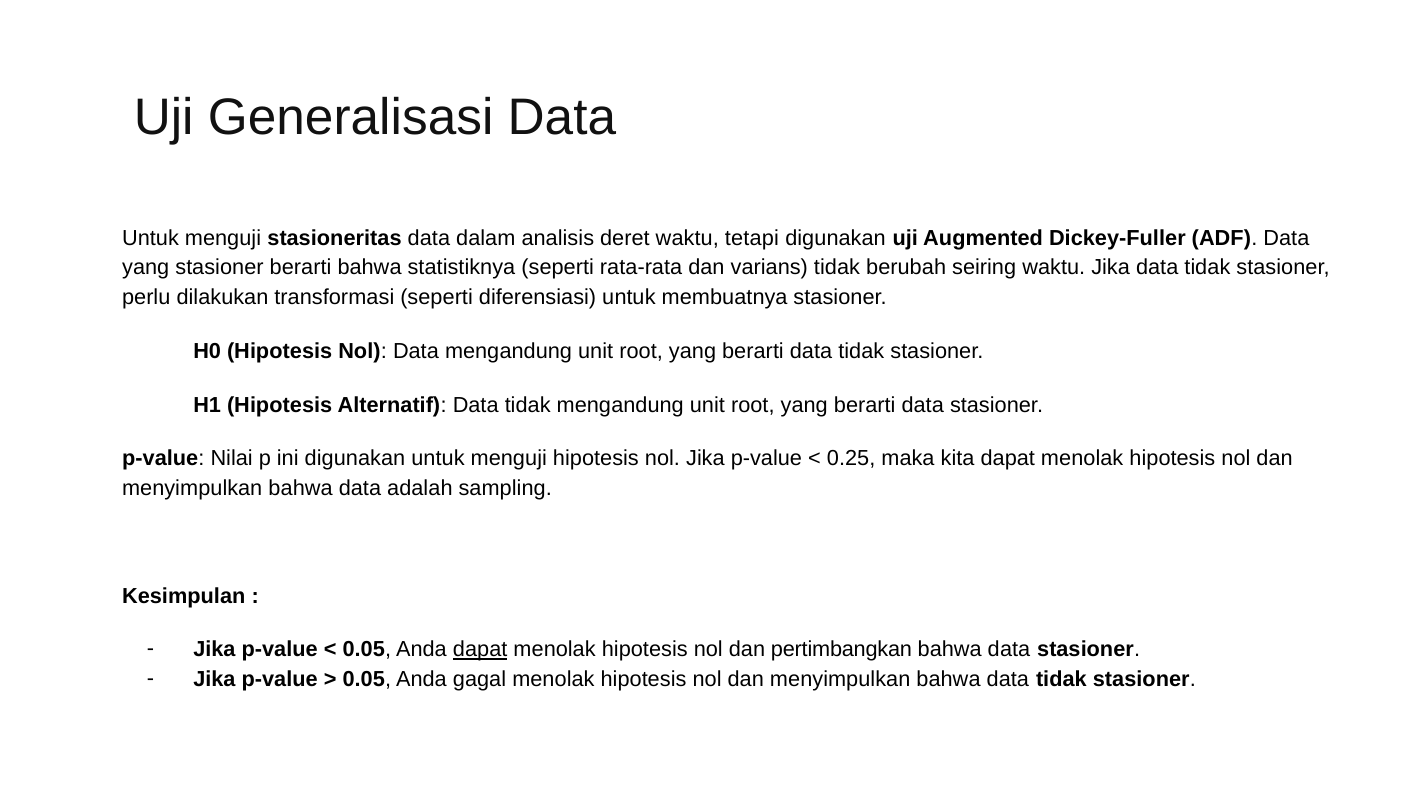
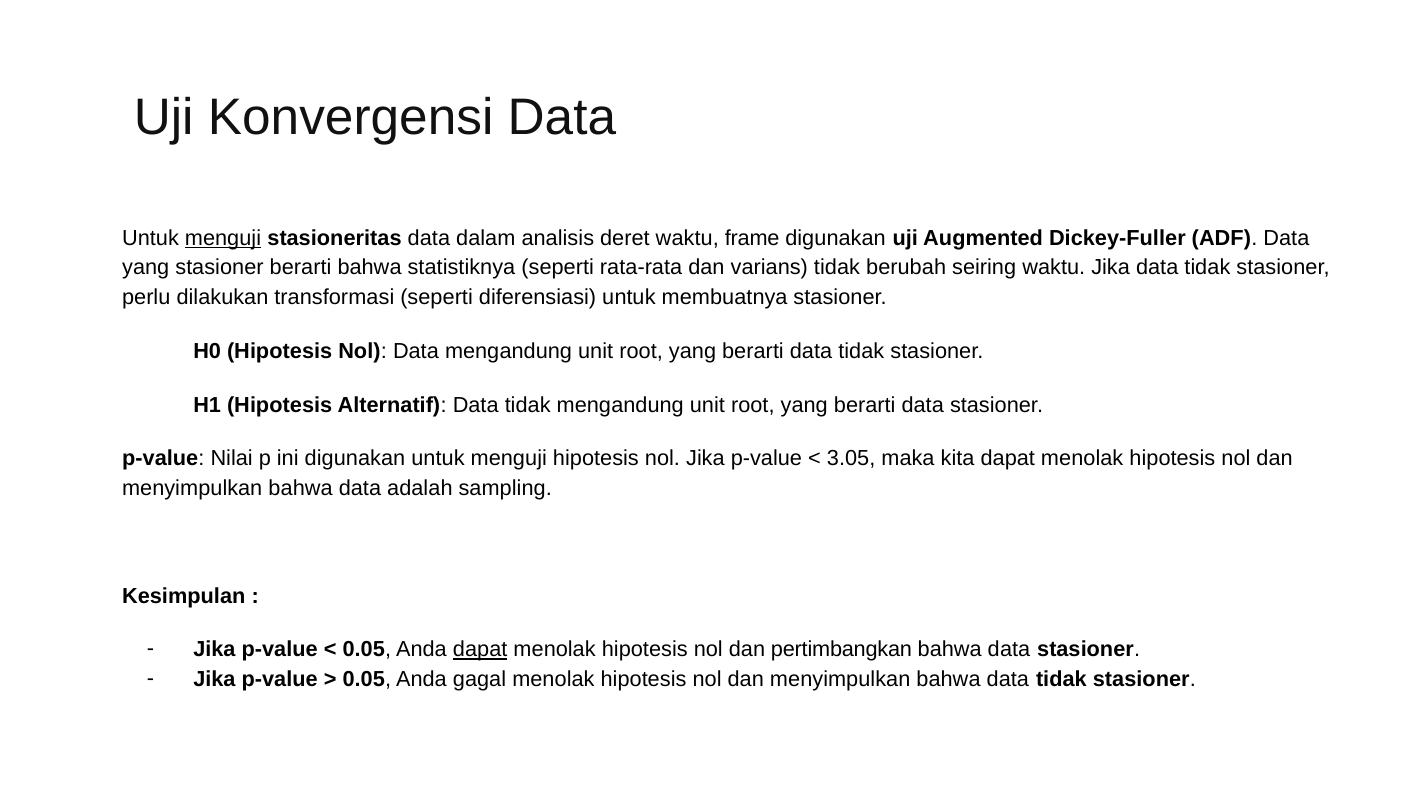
Generalisasi: Generalisasi -> Konvergensi
menguji at (223, 238) underline: none -> present
tetapi: tetapi -> frame
0.25: 0.25 -> 3.05
